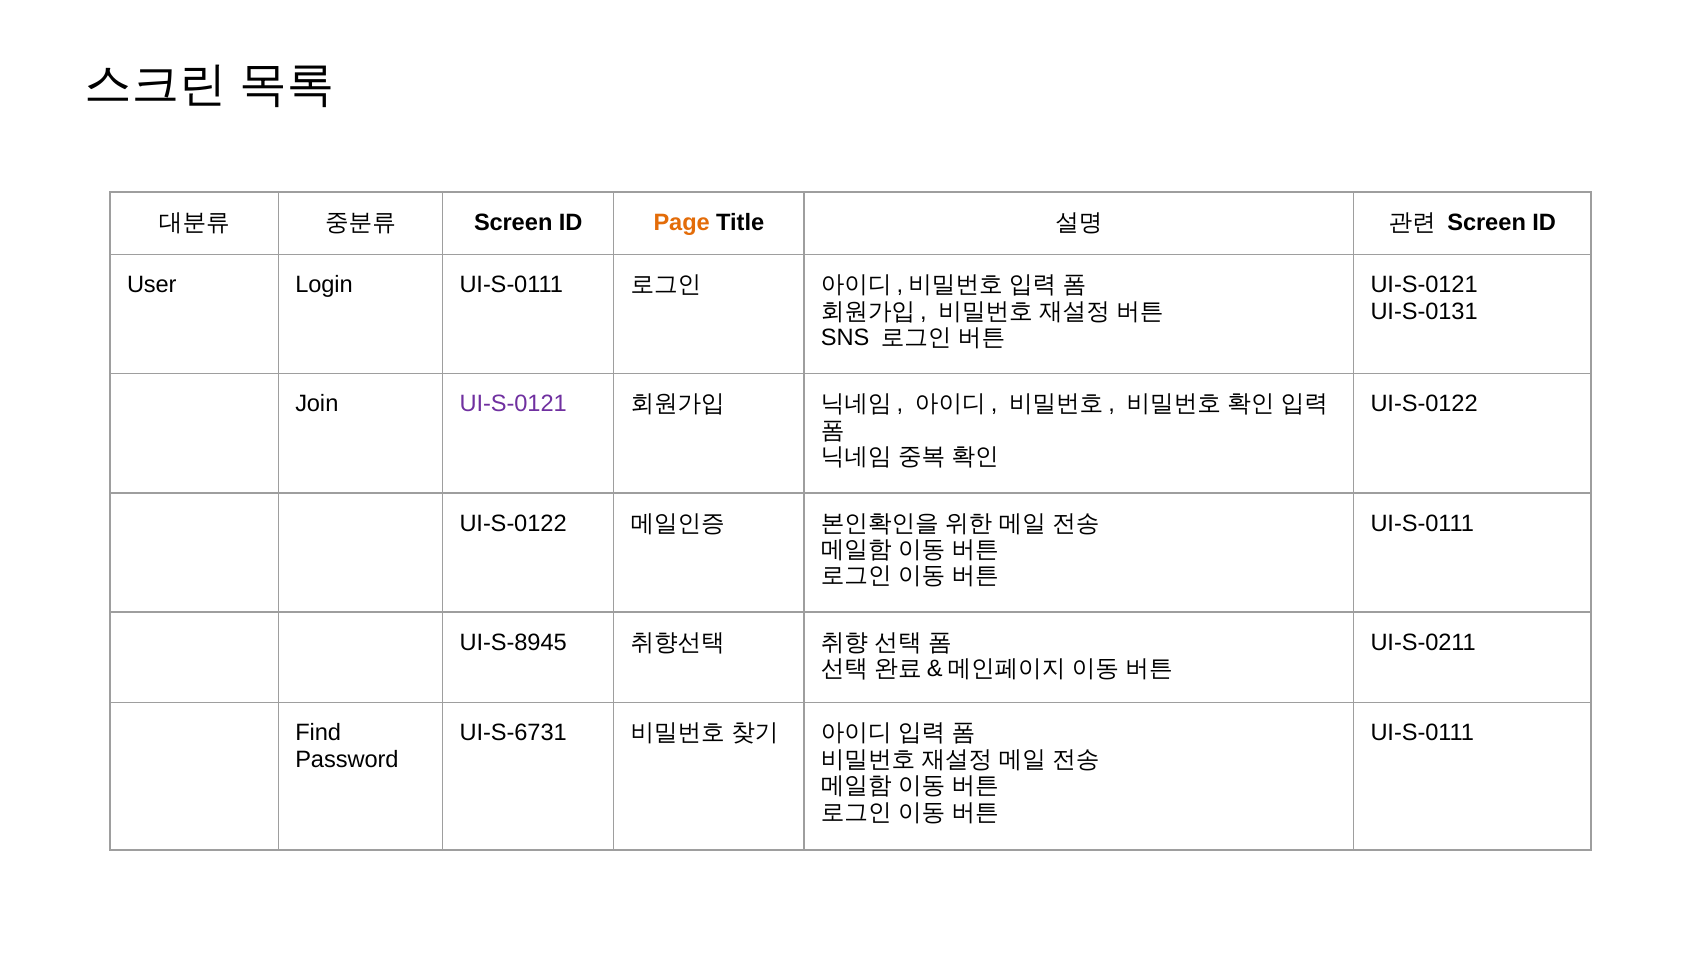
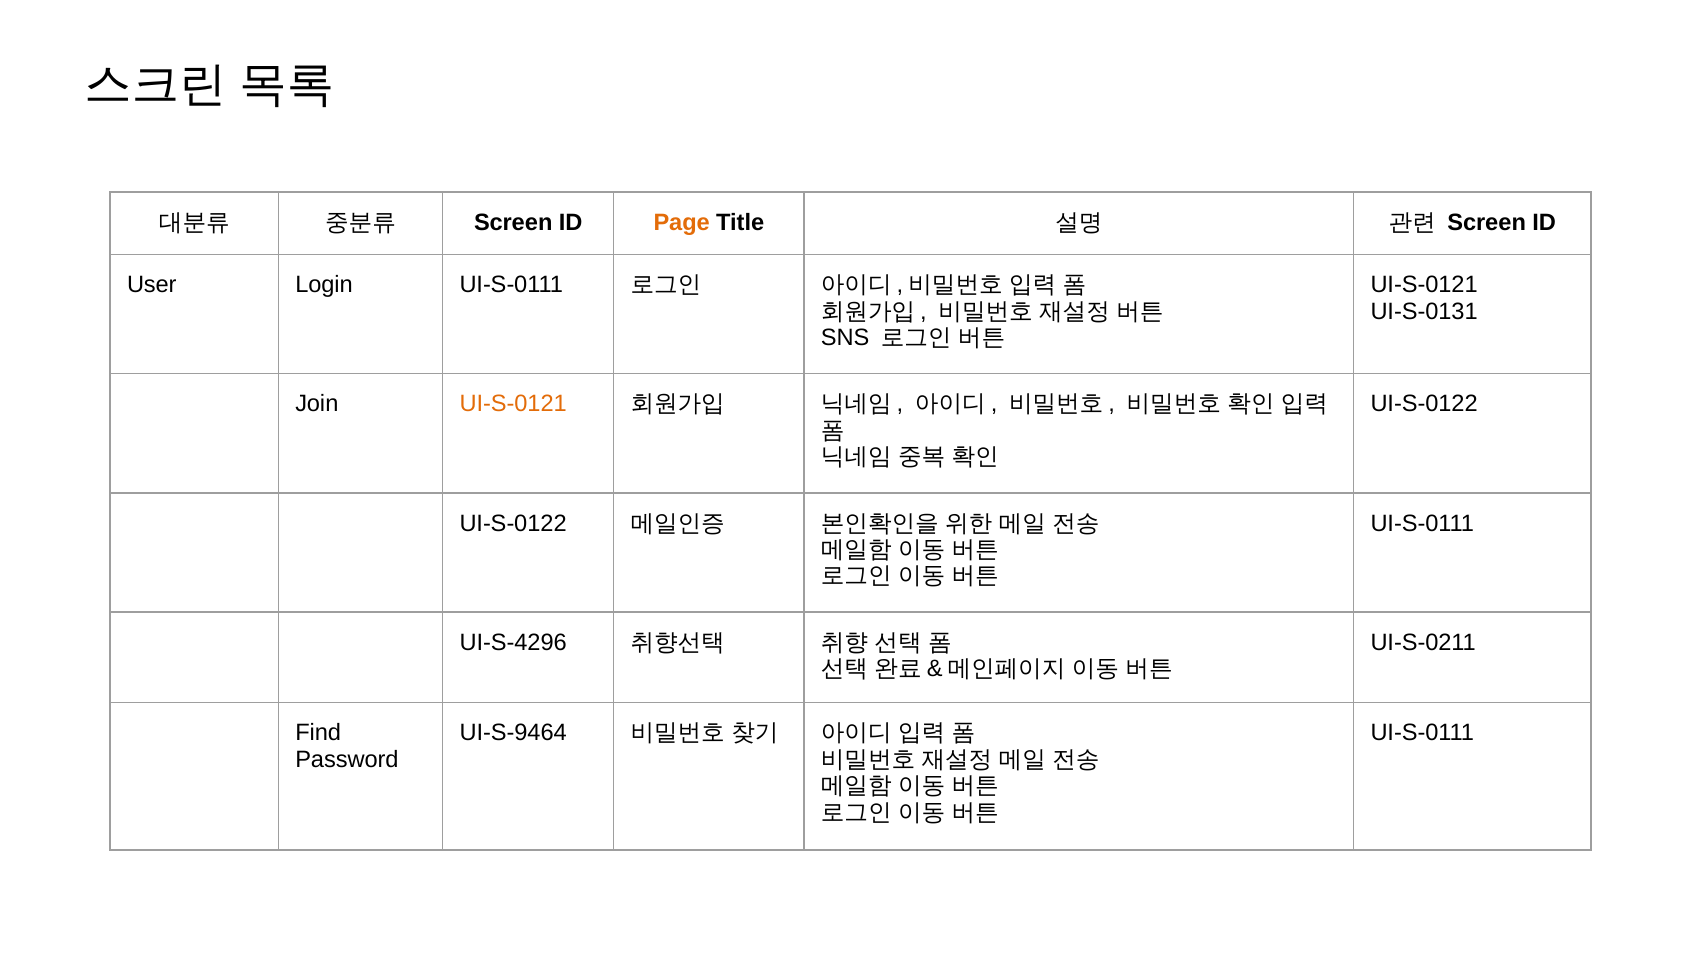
UI-S-0121 at (513, 404) colour: purple -> orange
UI-S-8945: UI-S-8945 -> UI-S-4296
UI-S-6731: UI-S-6731 -> UI-S-9464
